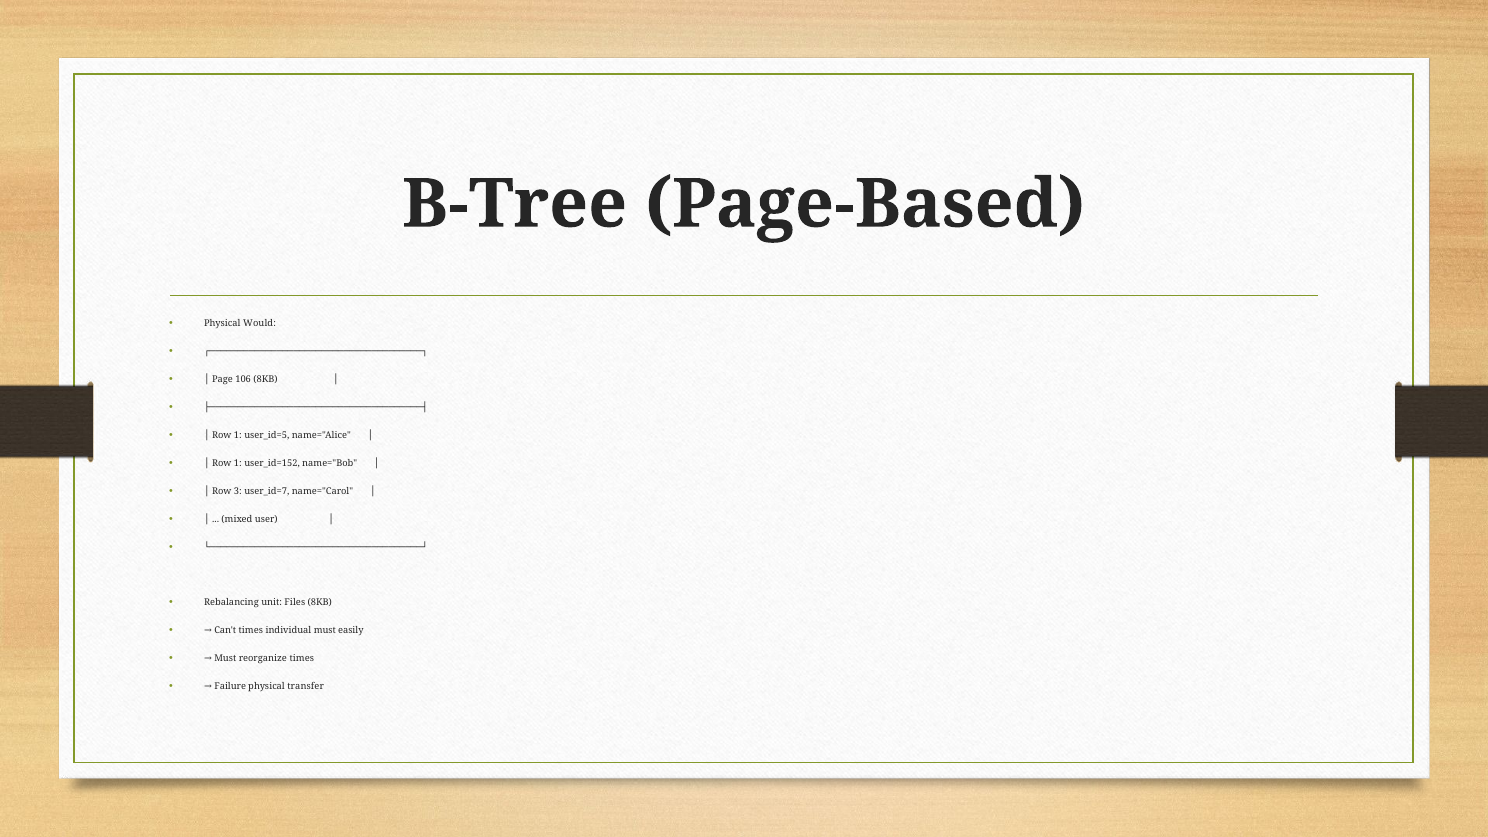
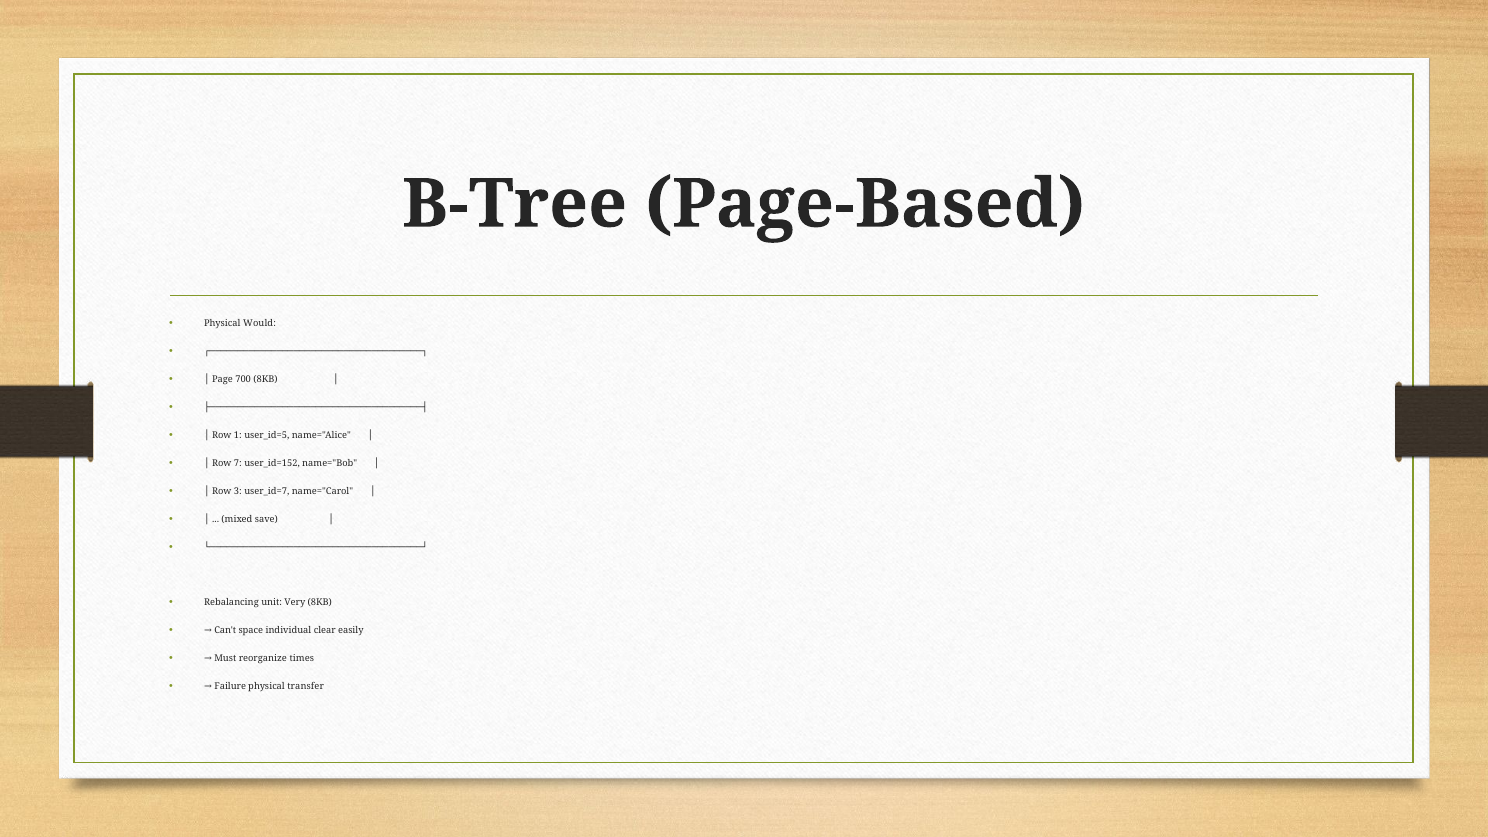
106: 106 -> 700
1 at (238, 463): 1 -> 7
user: user -> save
Files: Files -> Very
Can't times: times -> space
individual must: must -> clear
